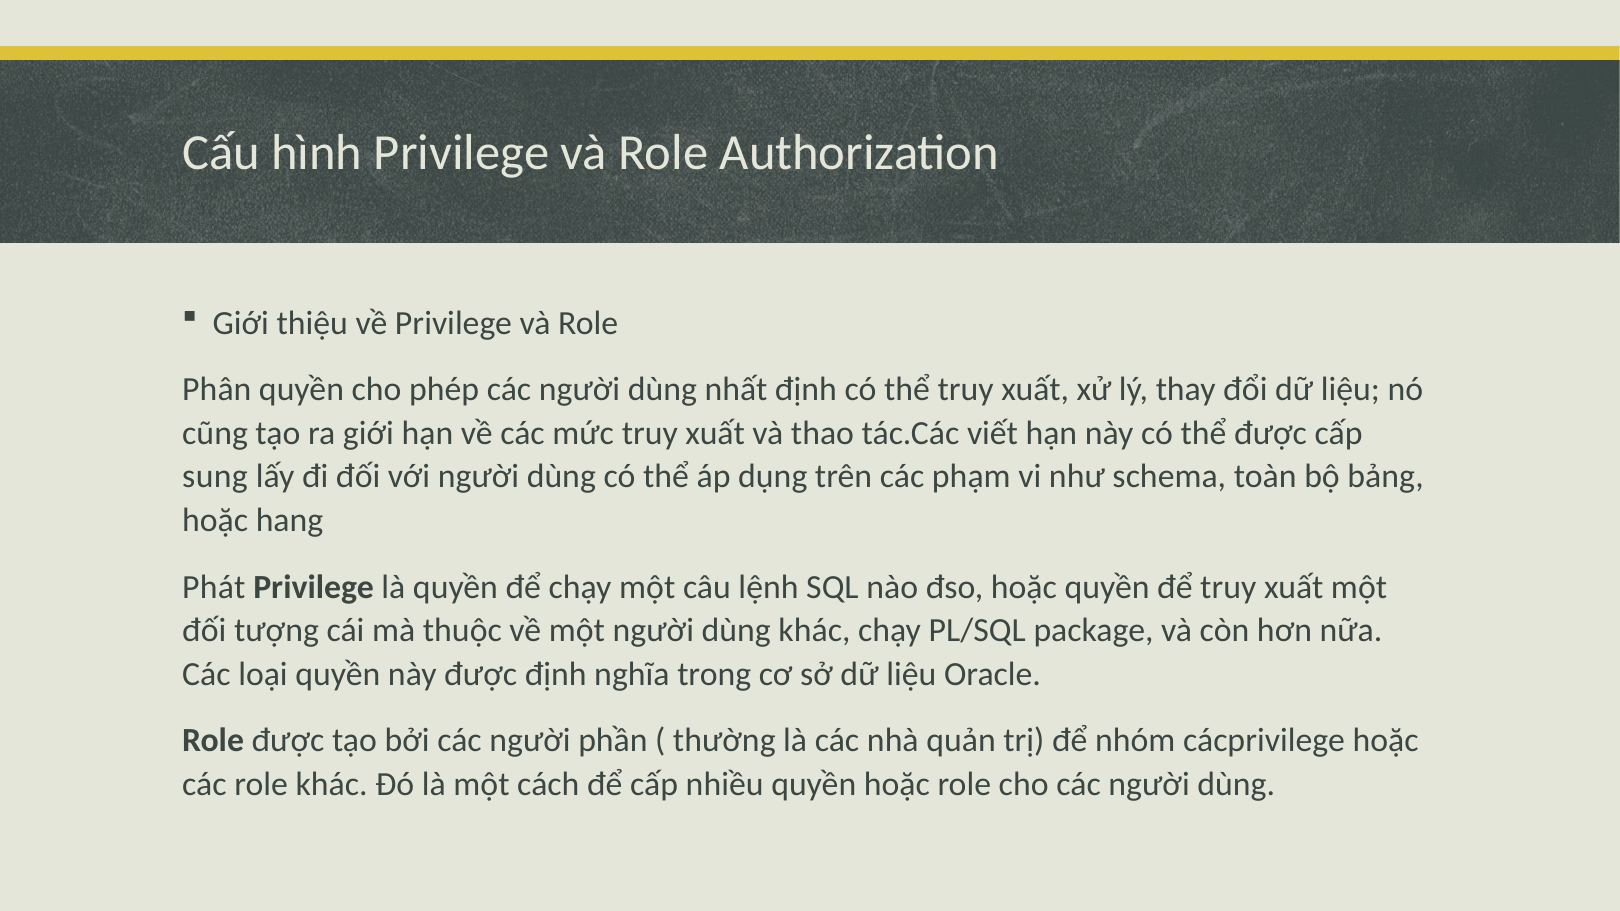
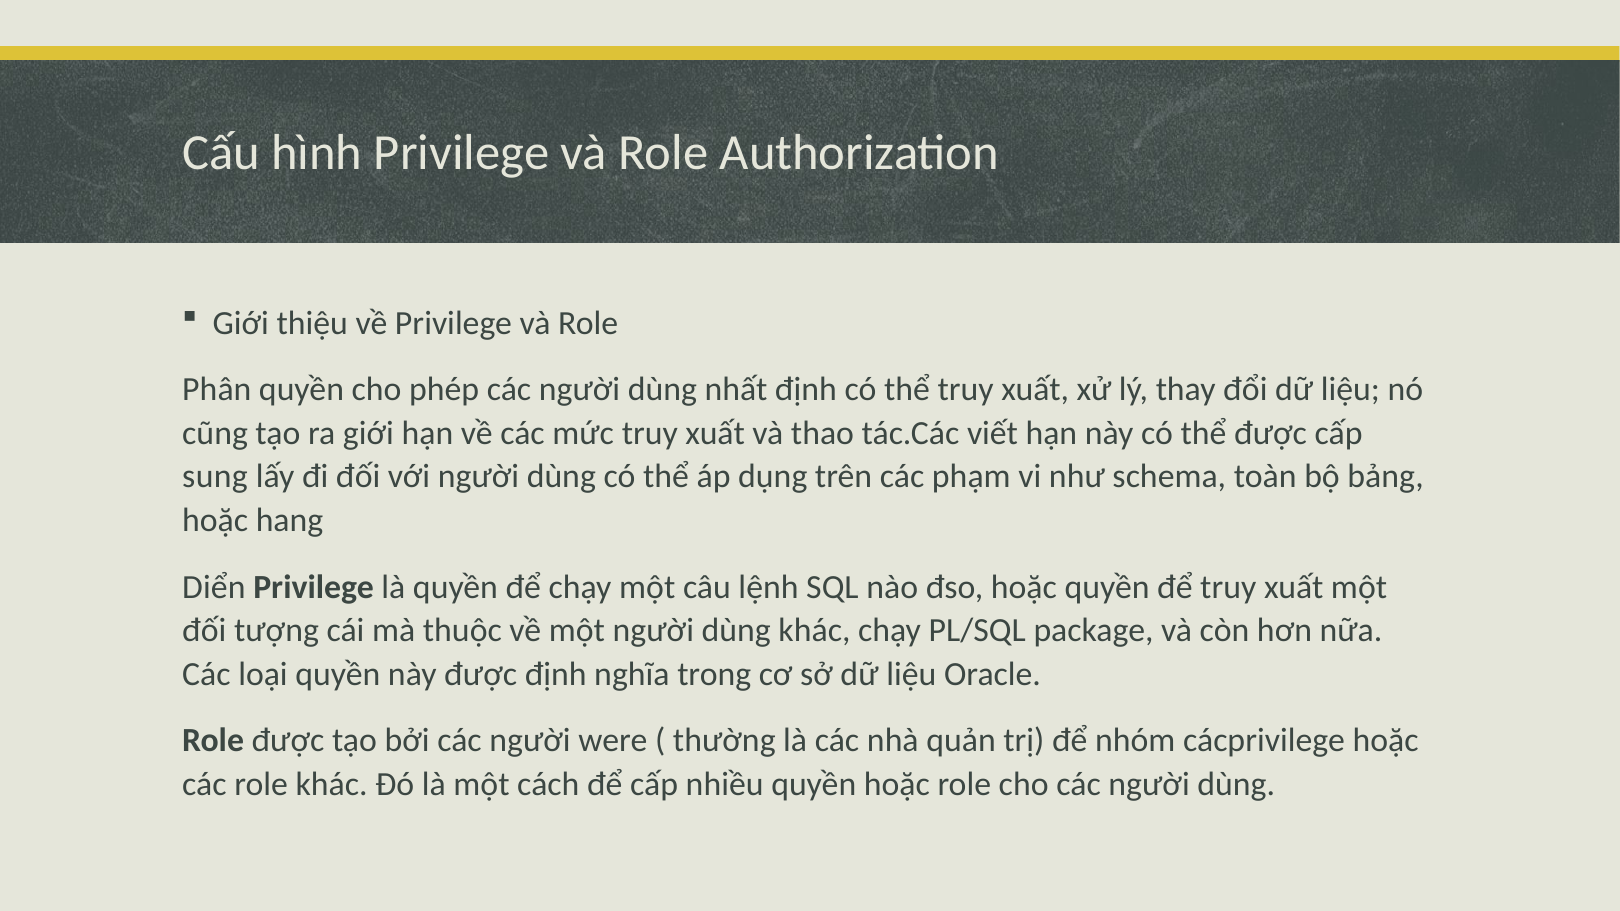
Phát: Phát -> Diển
phần: phần -> were
